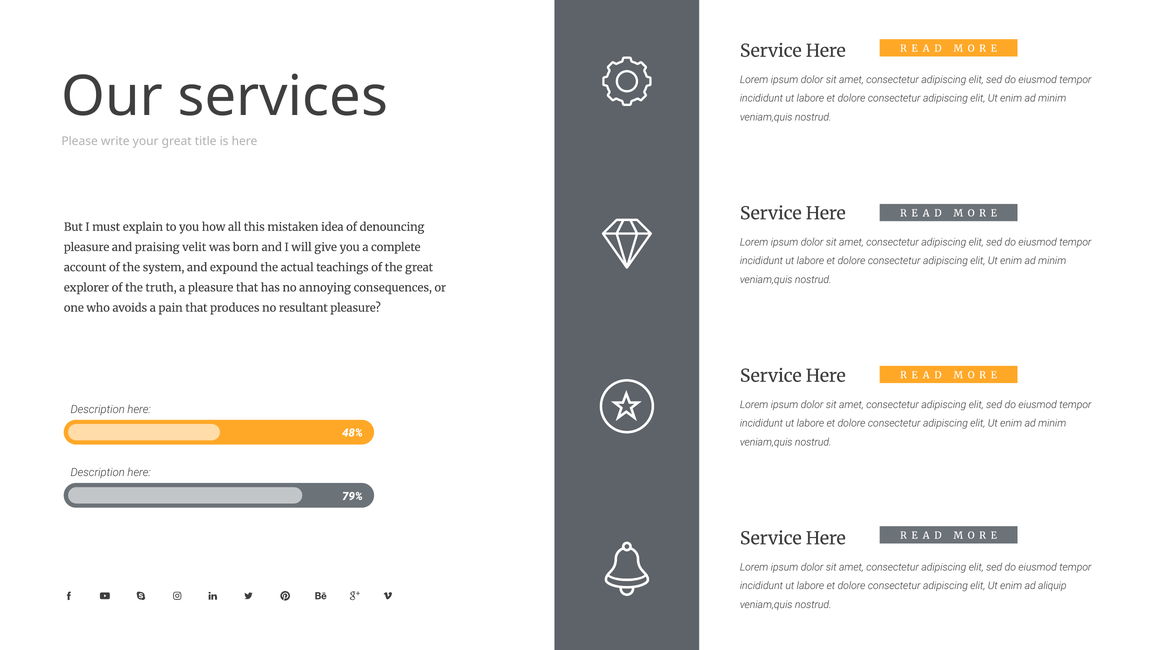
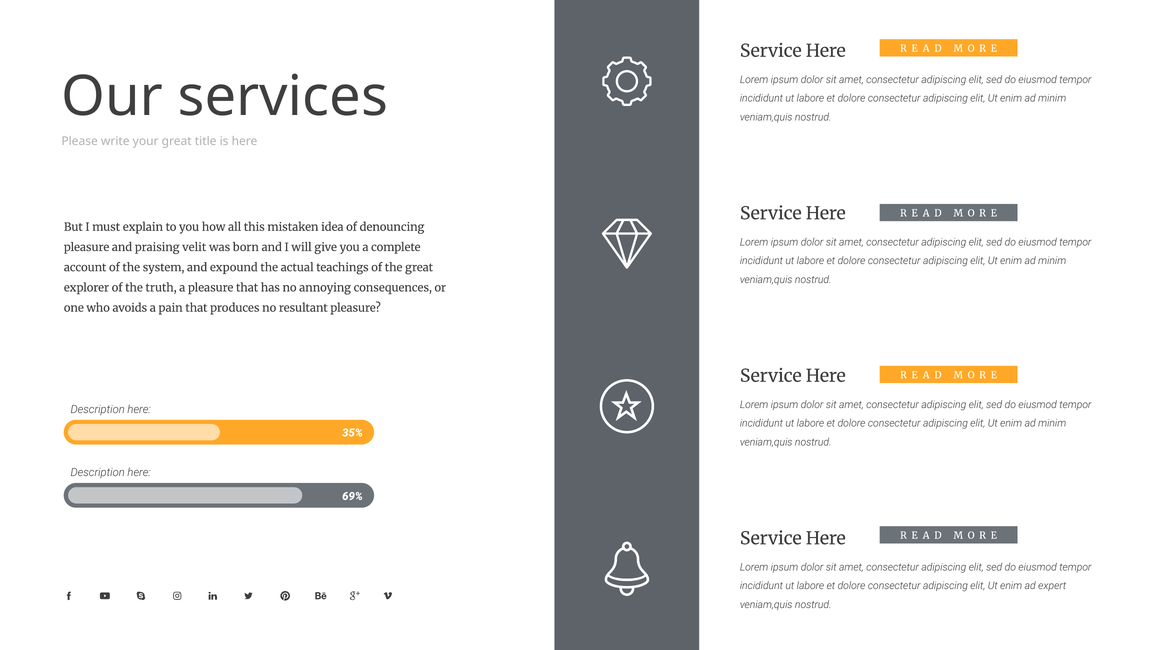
48%: 48% -> 35%
79%: 79% -> 69%
aliquip: aliquip -> expert
